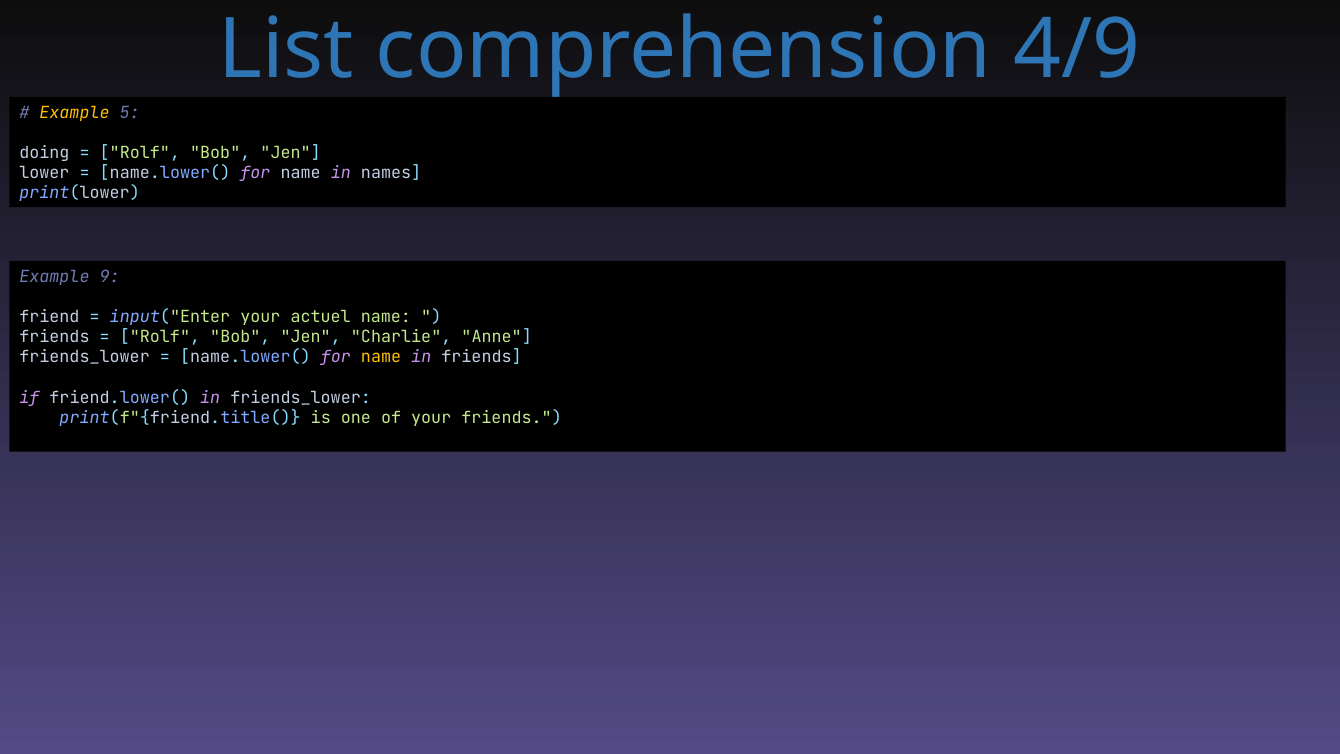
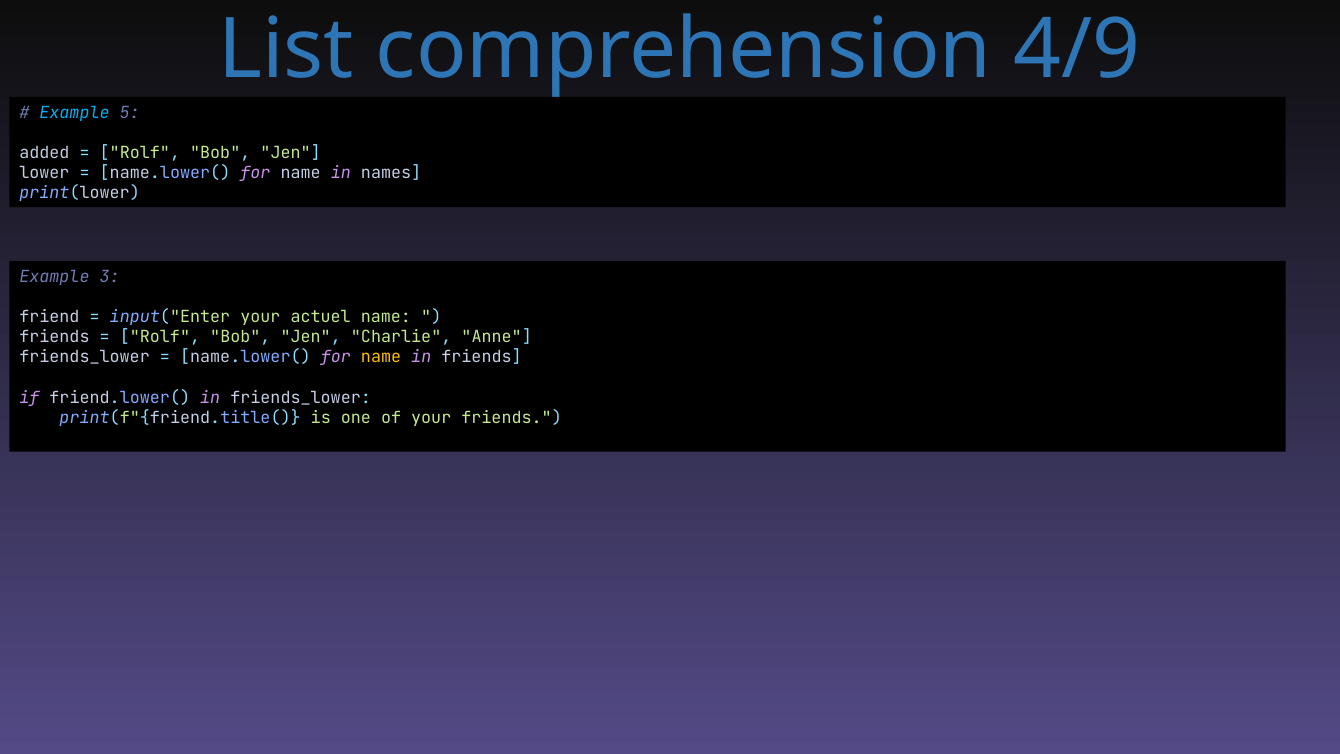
Example at (75, 113) colour: yellow -> light blue
doing: doing -> added
9: 9 -> 3
